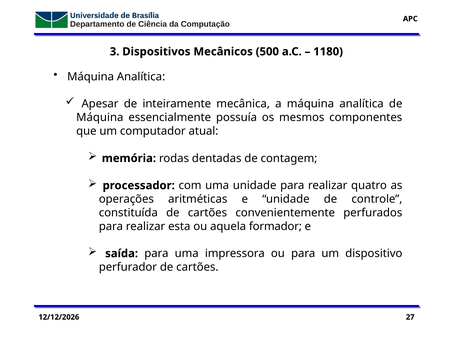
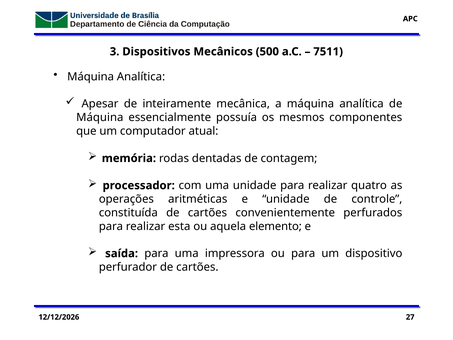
1180: 1180 -> 7511
formador: formador -> elemento
